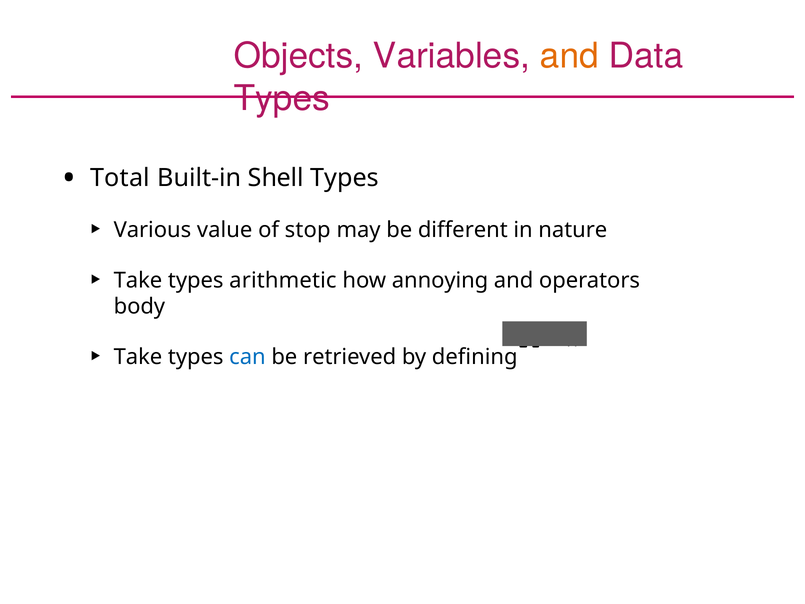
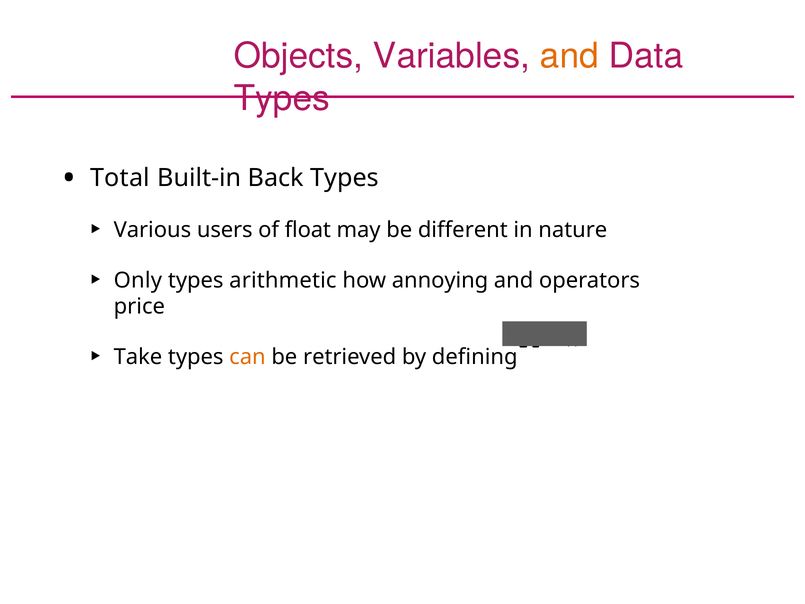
Shell: Shell -> Back
value: value -> users
stop: stop -> float
Take at (138, 280): Take -> Only
body: body -> price
can colour: blue -> orange
